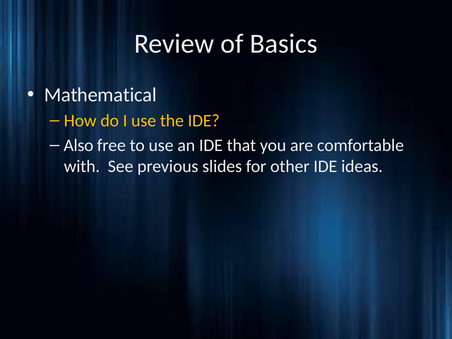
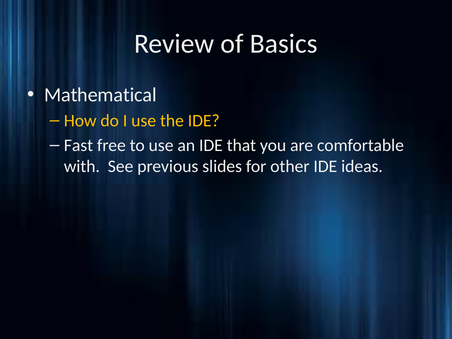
Also: Also -> Fast
